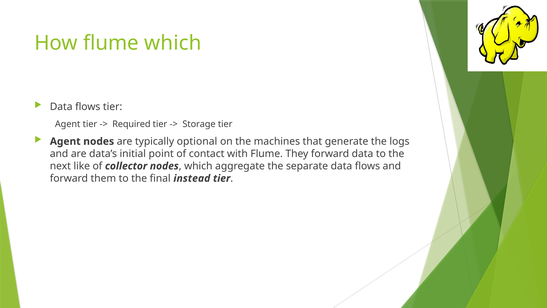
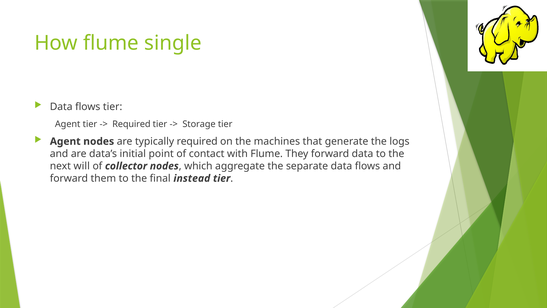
flume which: which -> single
typically optional: optional -> required
like: like -> will
